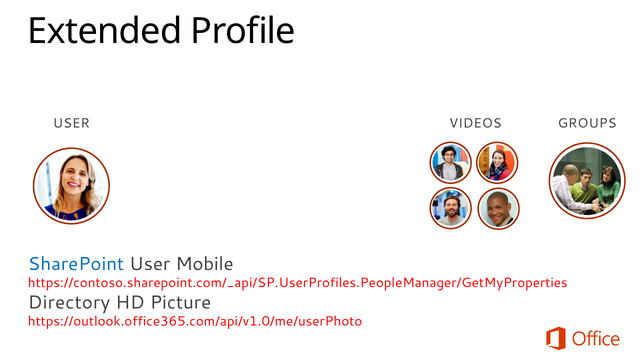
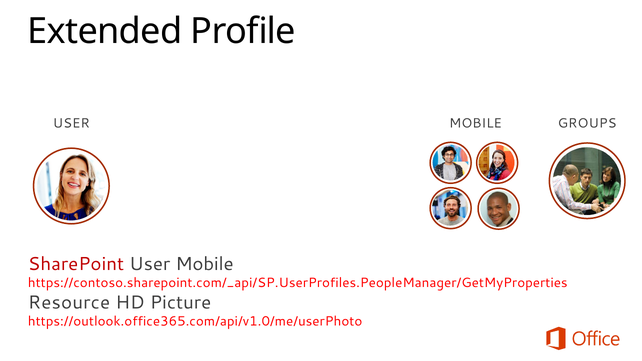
VIDEOS at (475, 124): VIDEOS -> MOBILE
SharePoint colour: blue -> red
Directory: Directory -> Resource
